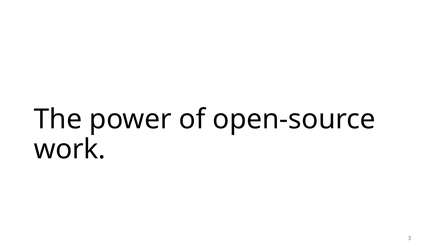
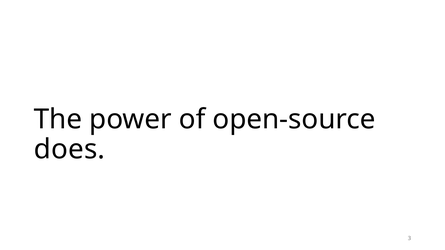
work: work -> does
